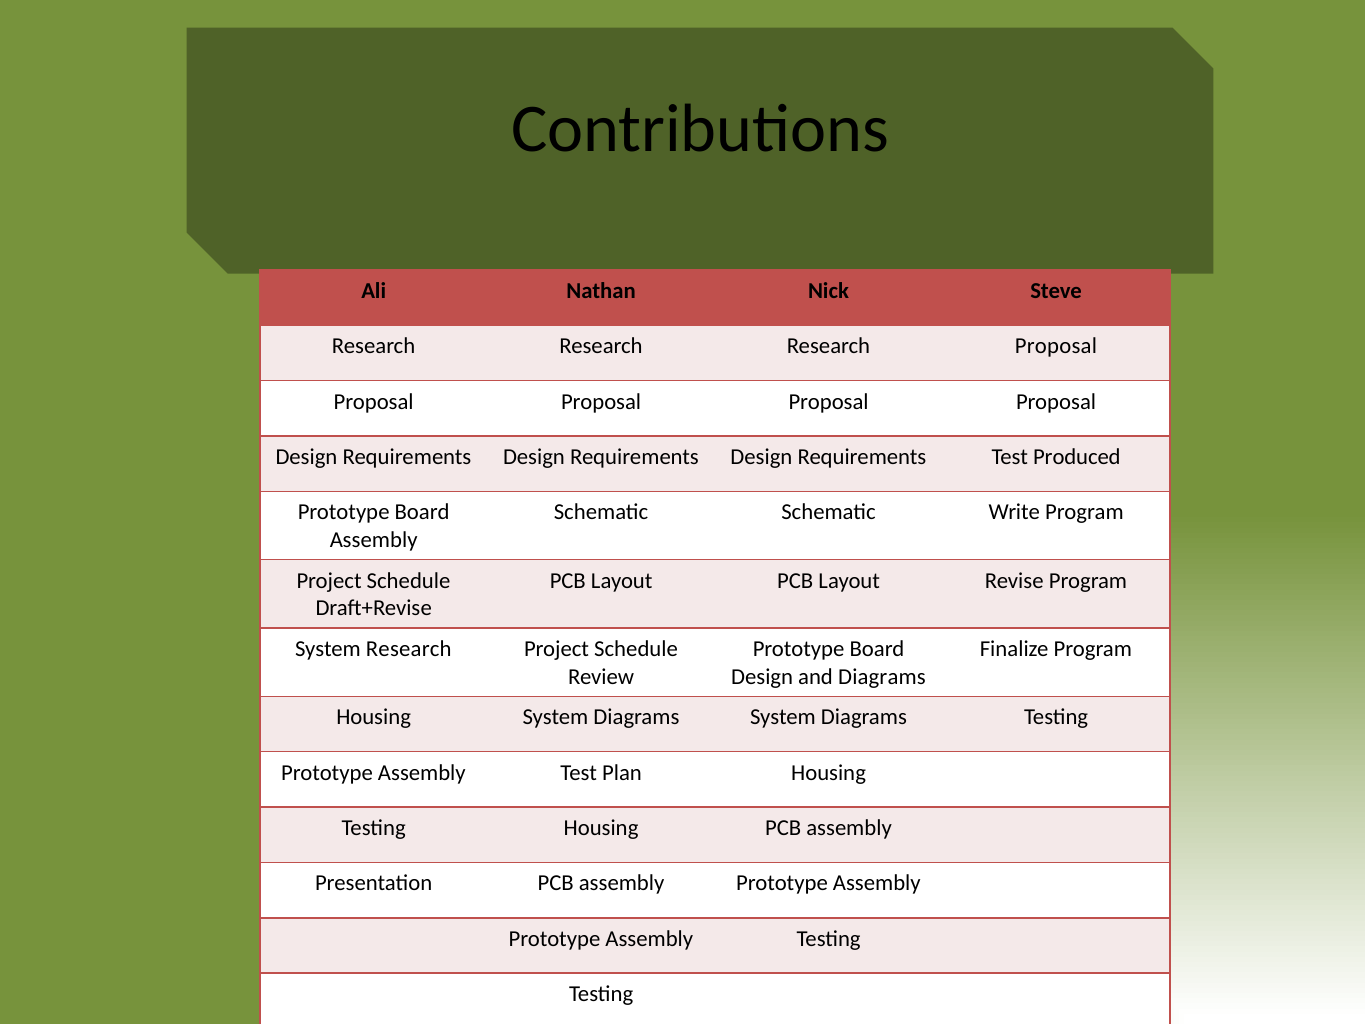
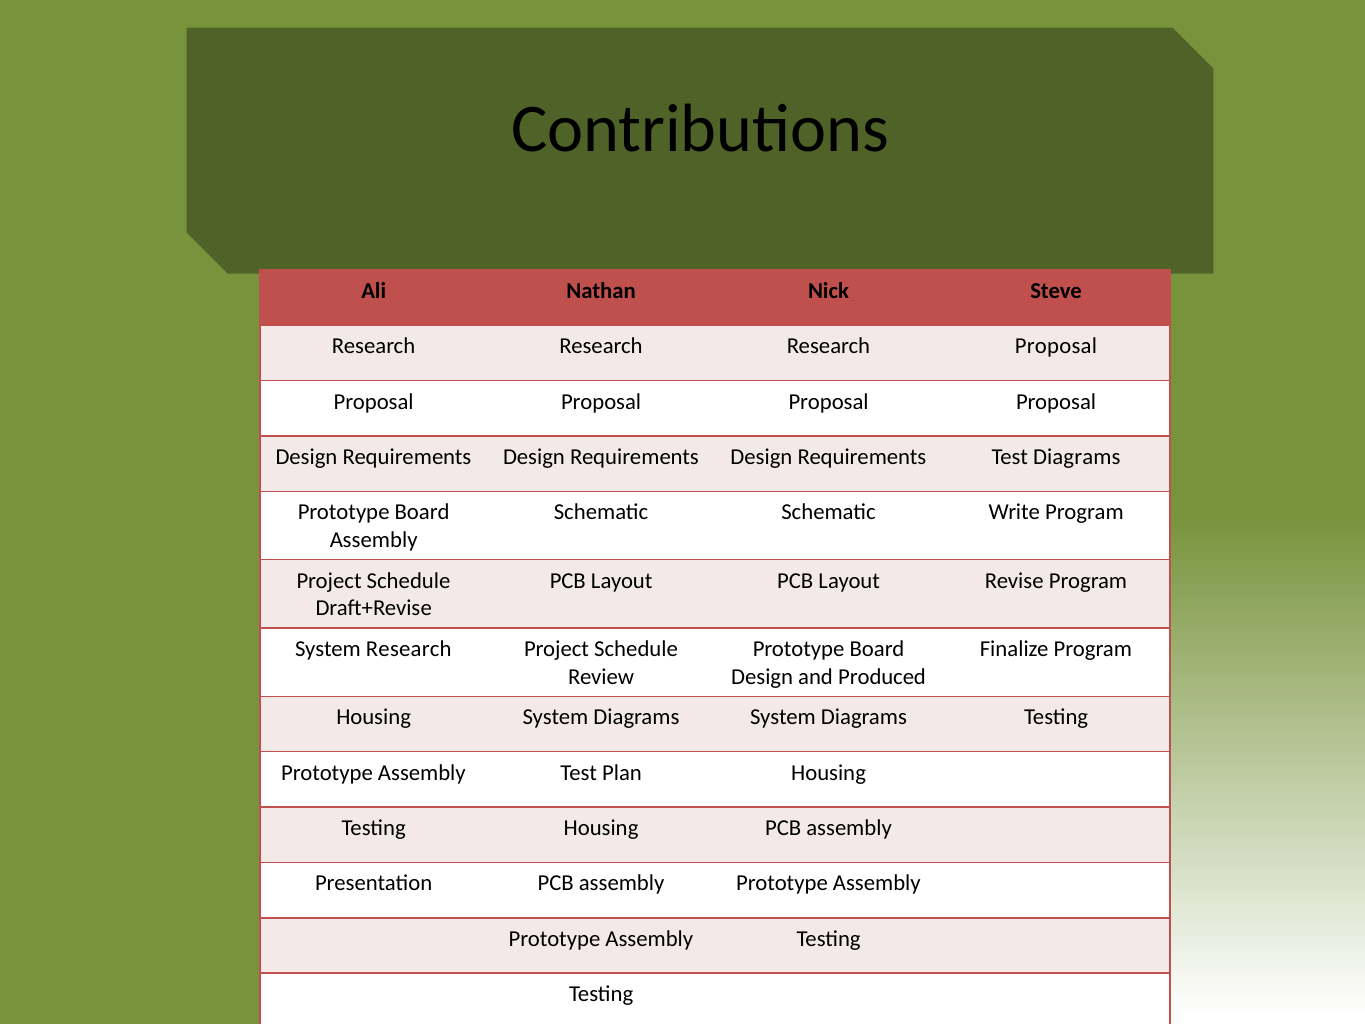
Test Produced: Produced -> Diagrams
and Diagrams: Diagrams -> Produced
